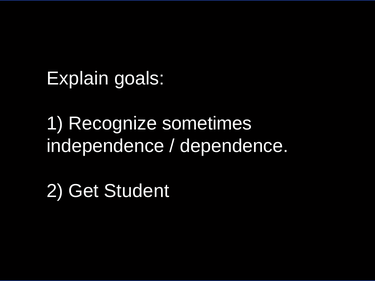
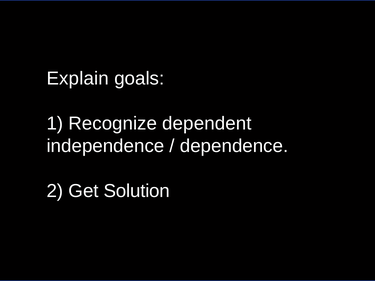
sometimes: sometimes -> dependent
Student: Student -> Solution
